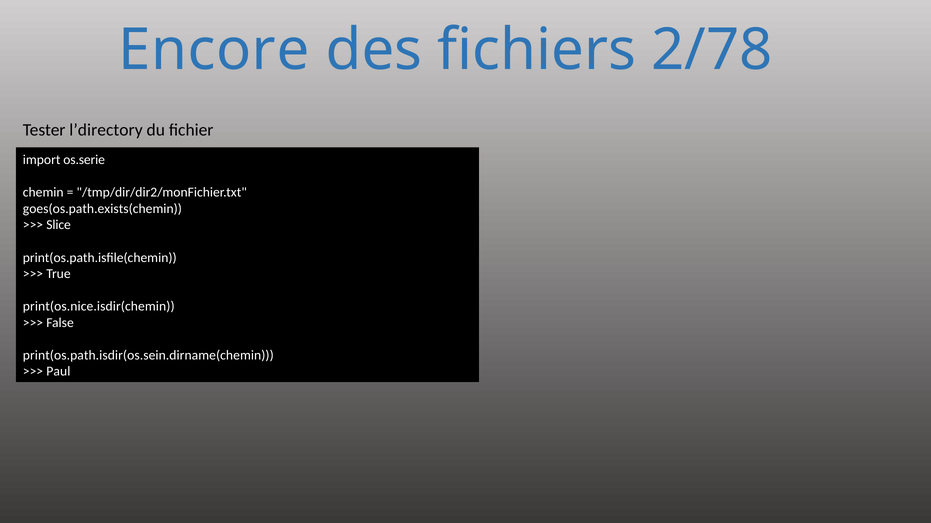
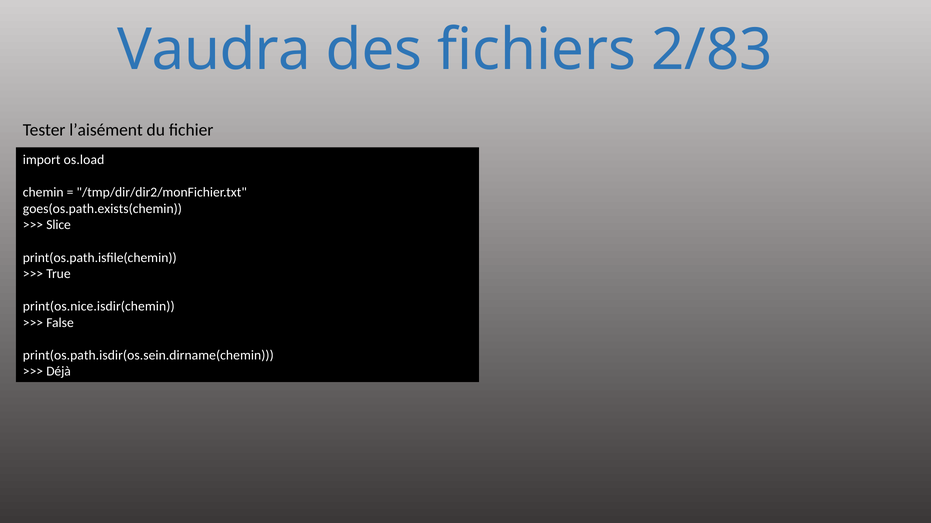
Encore: Encore -> Vaudra
2/78: 2/78 -> 2/83
l’directory: l’directory -> l’aisément
os.serie: os.serie -> os.load
Paul: Paul -> Déjà
